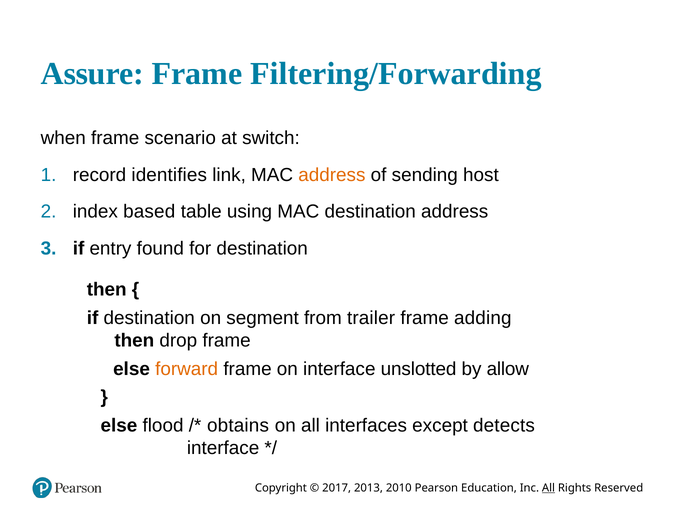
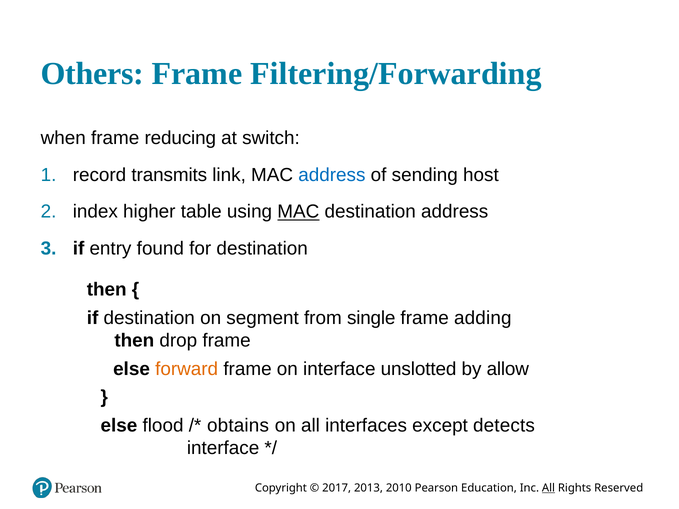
Assure: Assure -> Others
scenario: scenario -> reducing
identifies: identifies -> transmits
address at (332, 175) colour: orange -> blue
based: based -> higher
MAC at (298, 212) underline: none -> present
trailer: trailer -> single
